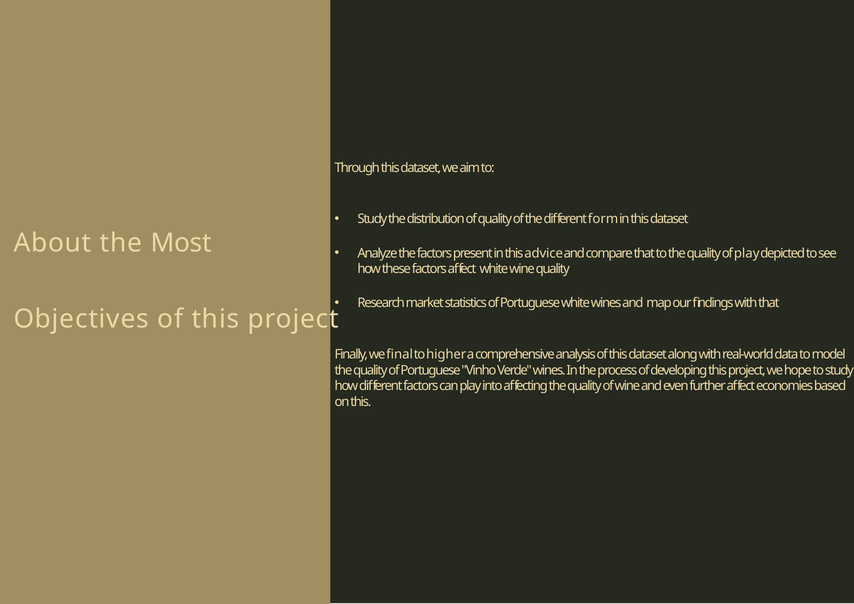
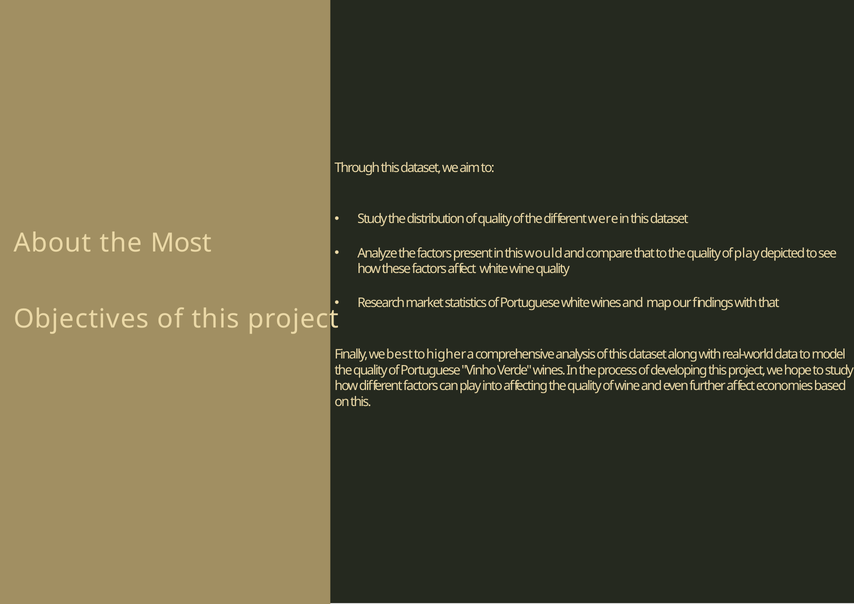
form: form -> were
advice: advice -> would
final: final -> best
